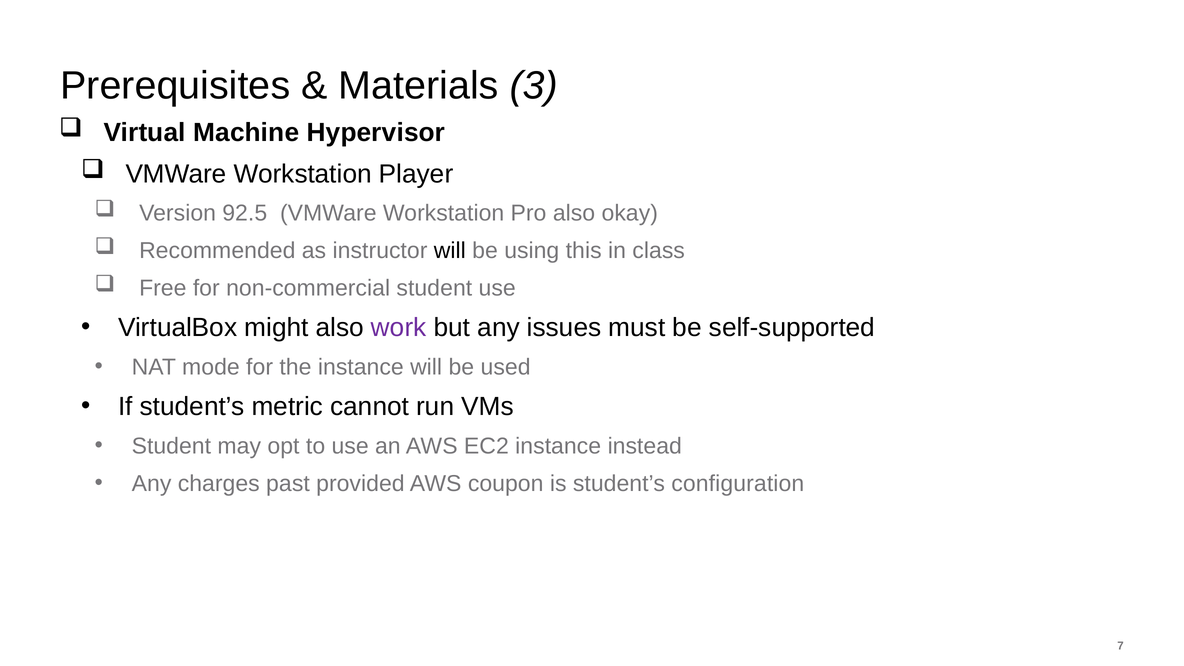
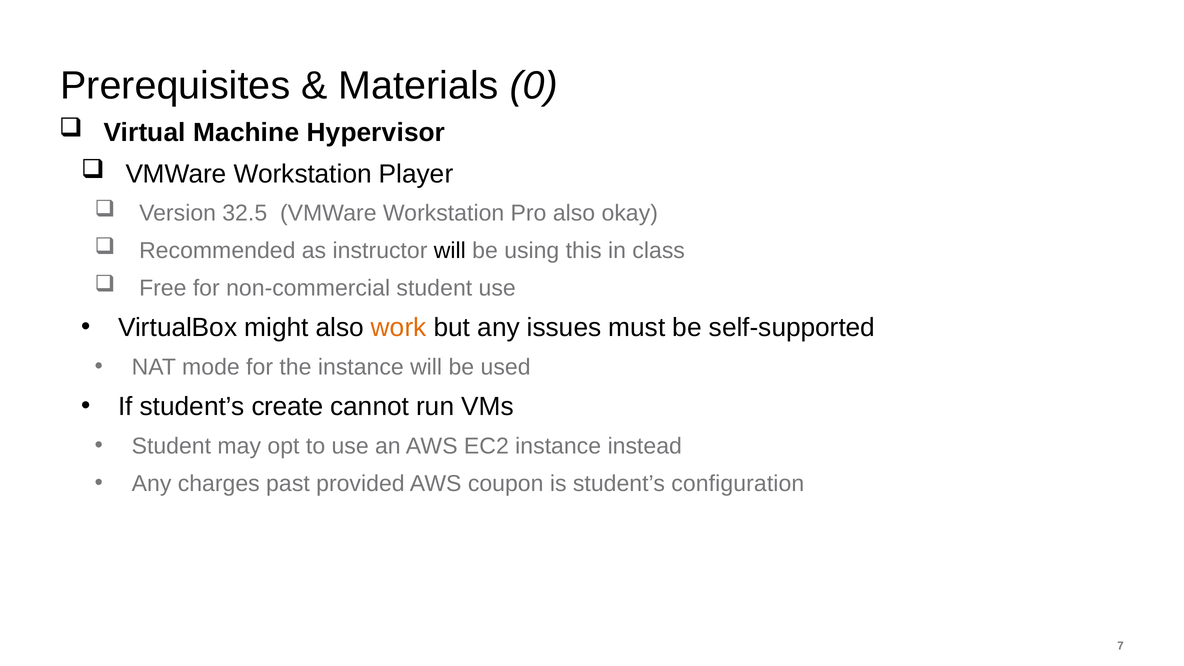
3: 3 -> 0
92.5: 92.5 -> 32.5
work colour: purple -> orange
metric: metric -> create
